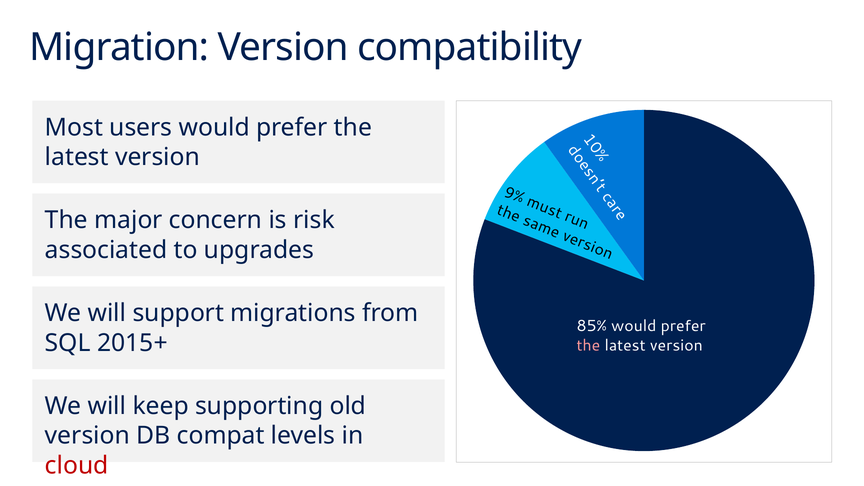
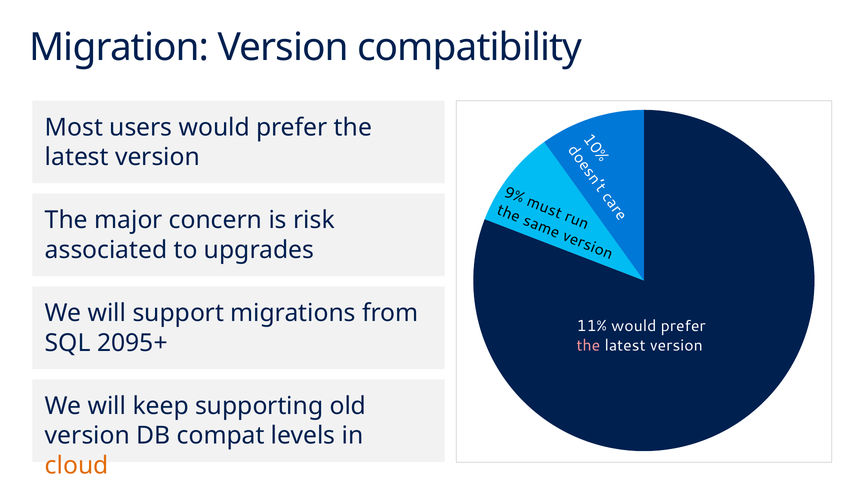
85%: 85% -> 11%
2015+: 2015+ -> 2095+
cloud colour: red -> orange
